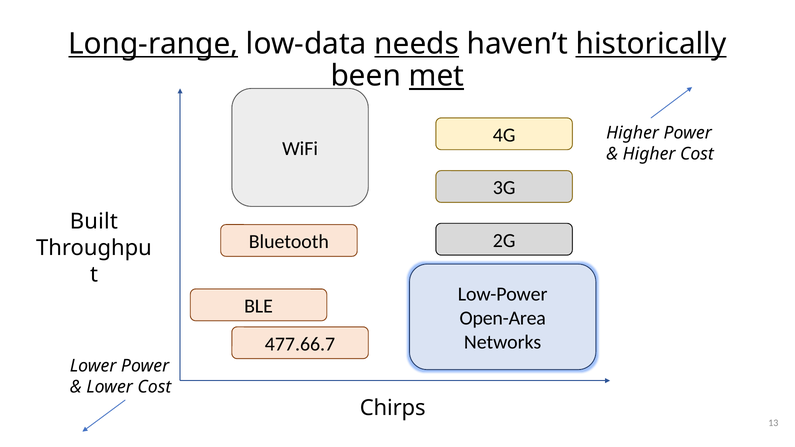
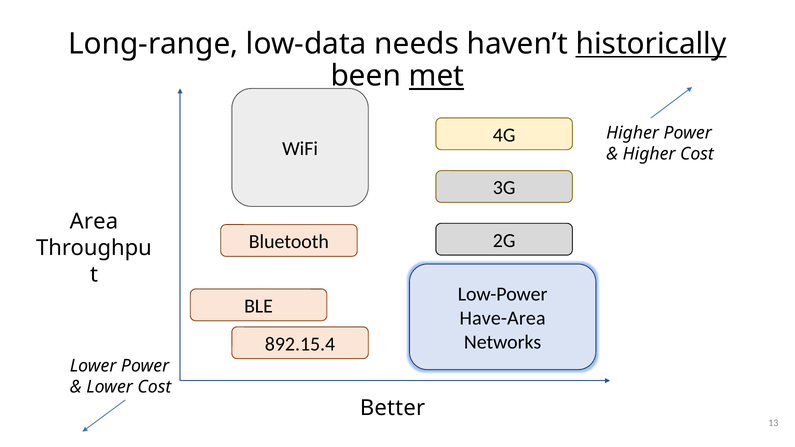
Long-range underline: present -> none
needs underline: present -> none
Built: Built -> Area
Open-Area: Open-Area -> Have-Area
477.66.7: 477.66.7 -> 892.15.4
Chirps: Chirps -> Better
